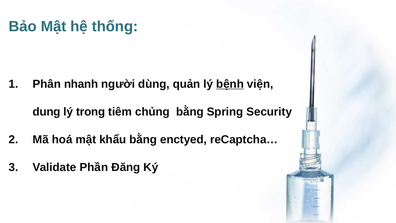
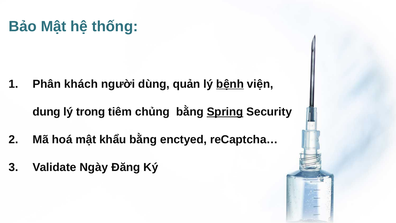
nhanh: nhanh -> khách
Spring underline: none -> present
Phần: Phần -> Ngày
